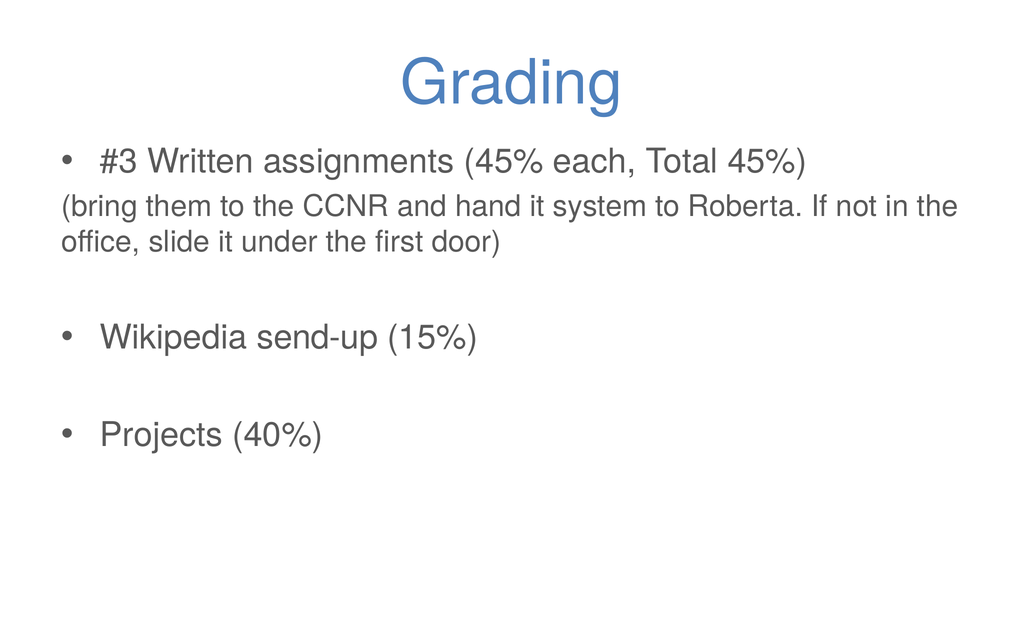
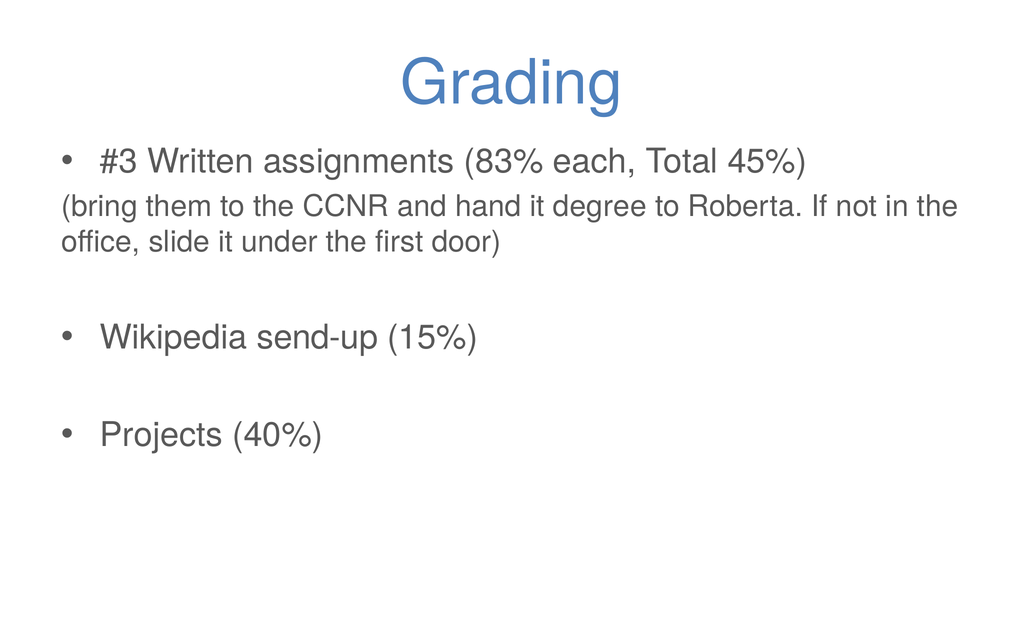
assignments 45%: 45% -> 83%
system: system -> degree
